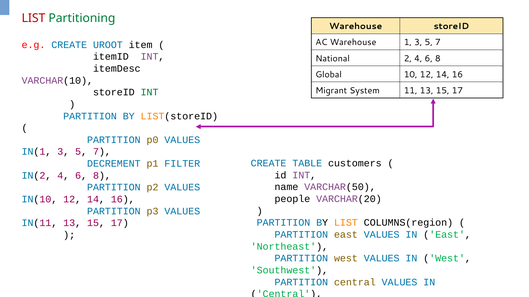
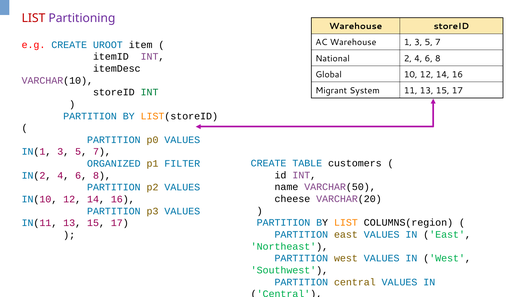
Partitioning colour: green -> purple
DECREMENT: DECREMENT -> ORGANIZED
people: people -> cheese
